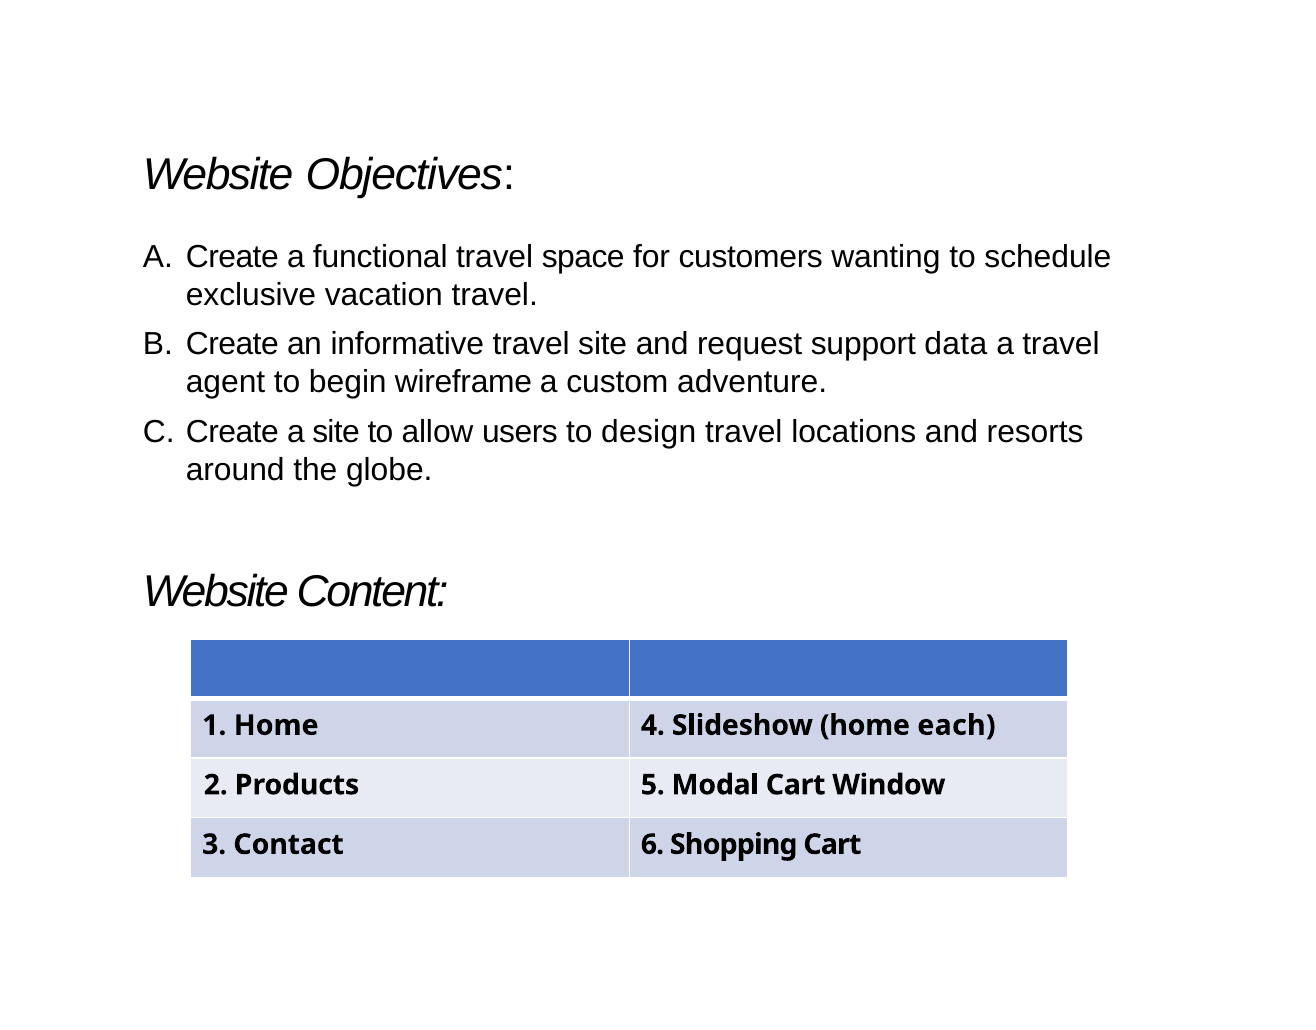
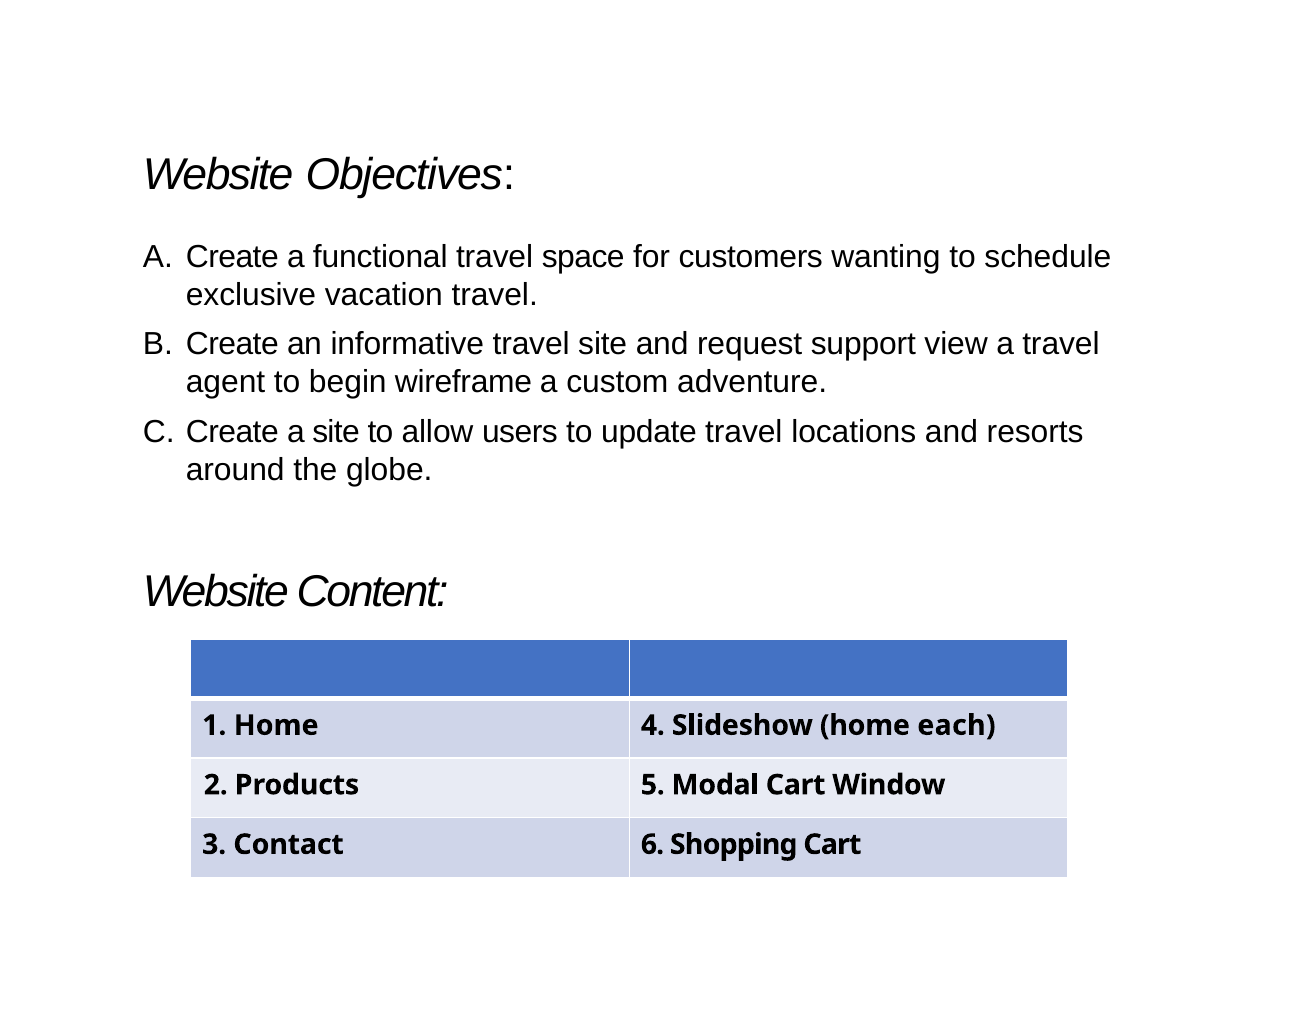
data: data -> view
design: design -> update
